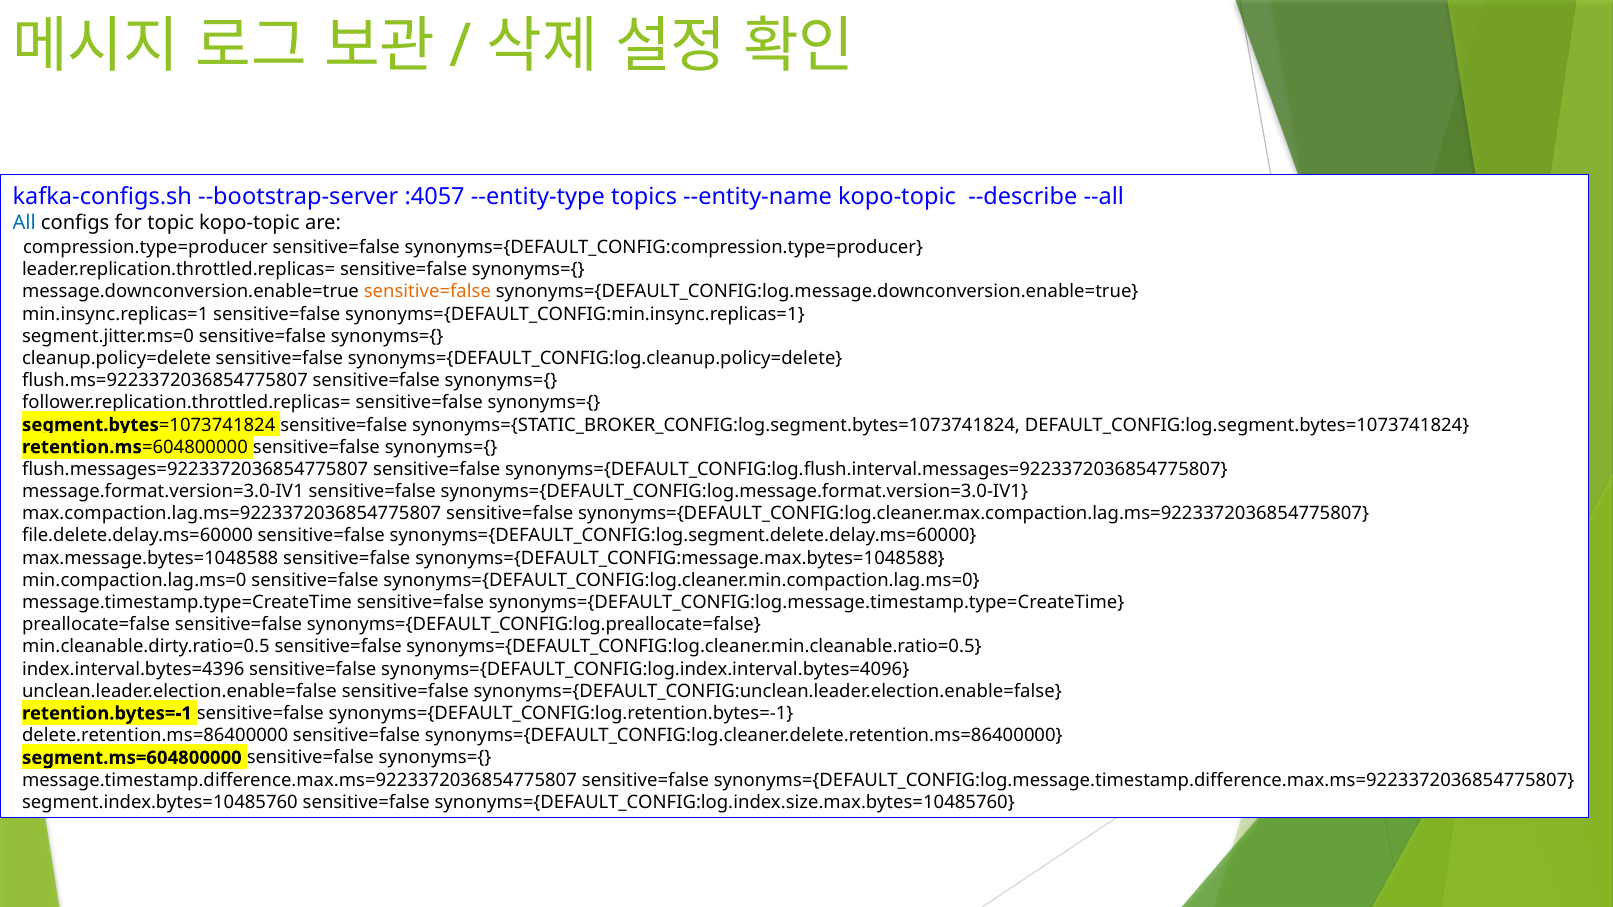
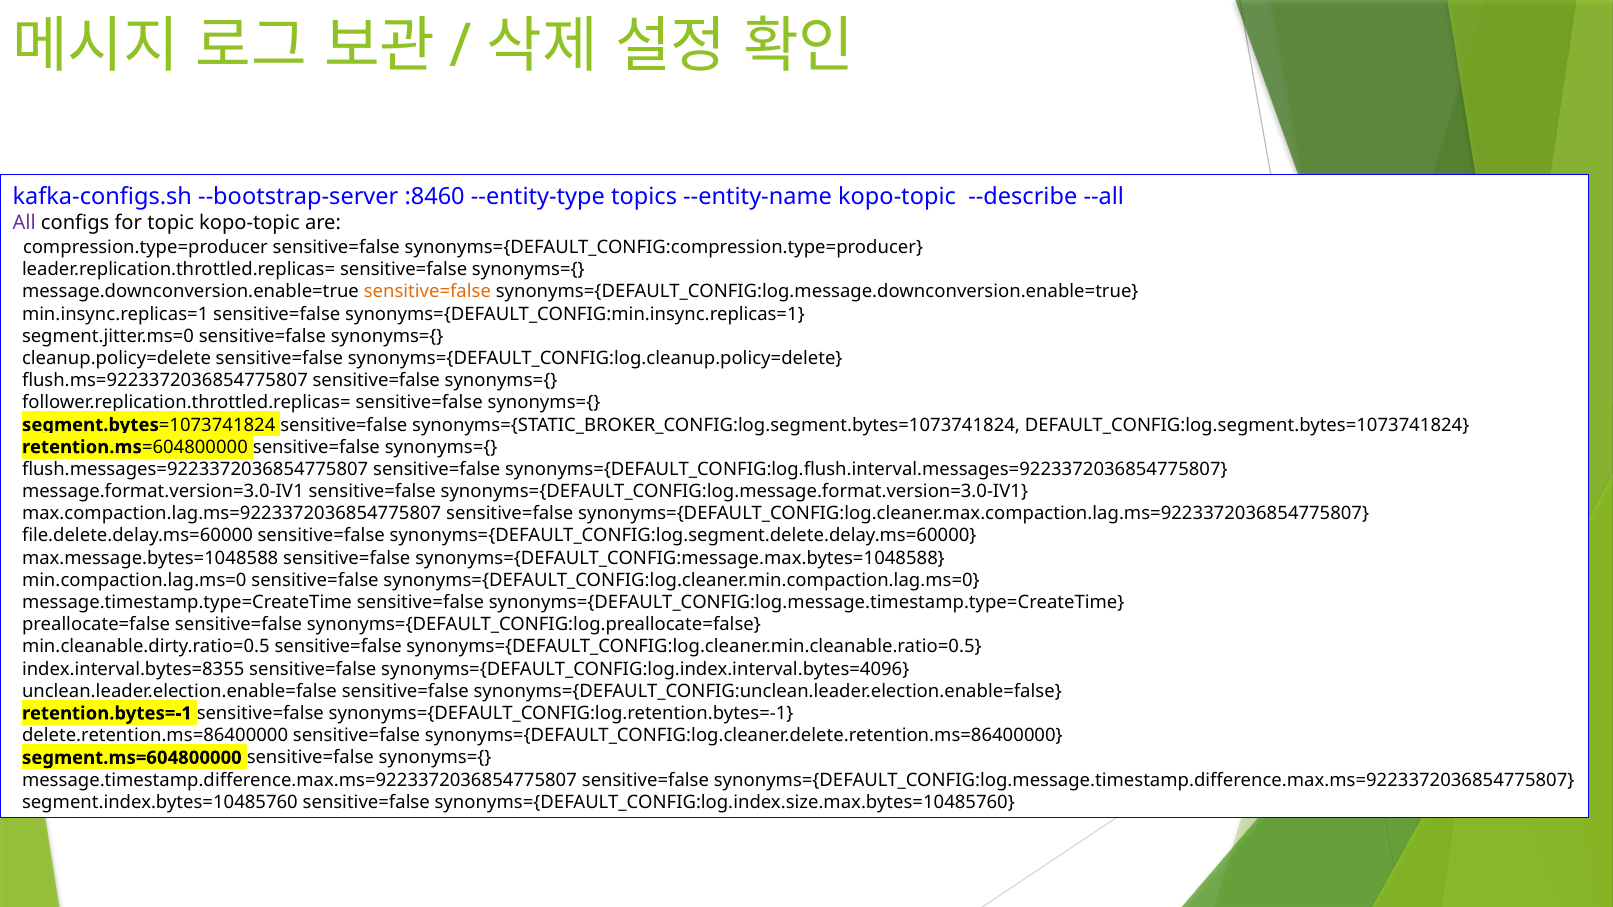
:4057: :4057 -> :8460
All colour: blue -> purple
index.interval.bytes=4396: index.interval.bytes=4396 -> index.interval.bytes=8355
